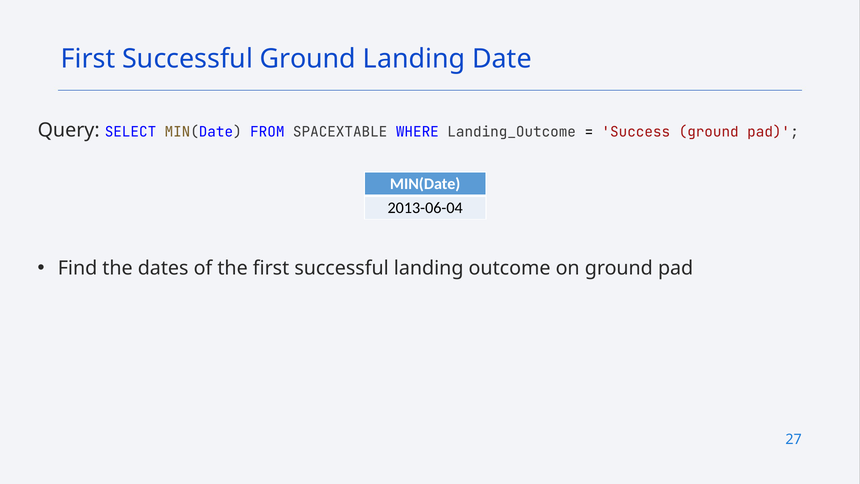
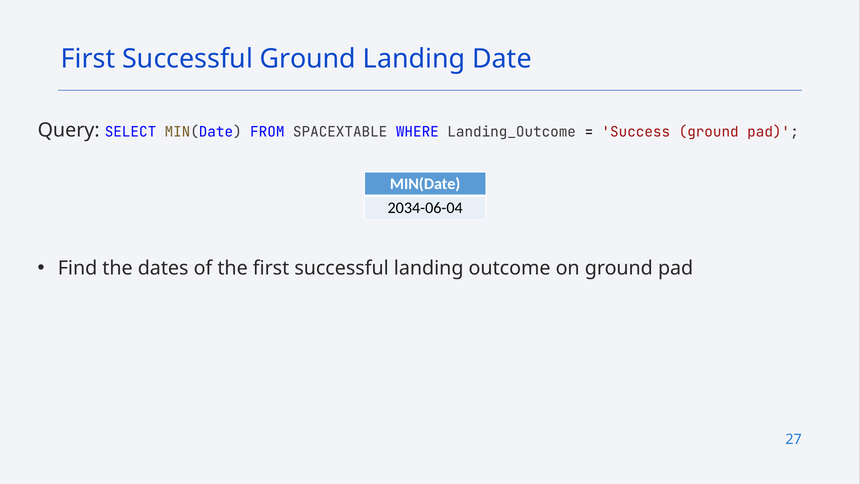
2013-06-04: 2013-06-04 -> 2034-06-04
